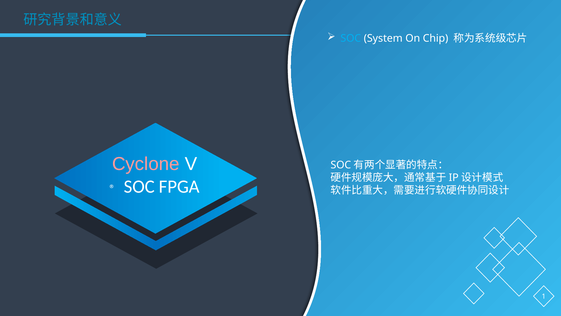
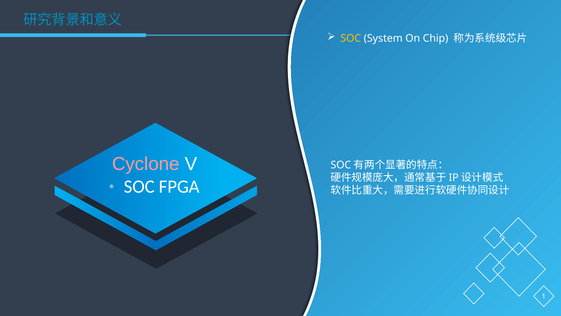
SOC at (351, 38) colour: light blue -> yellow
